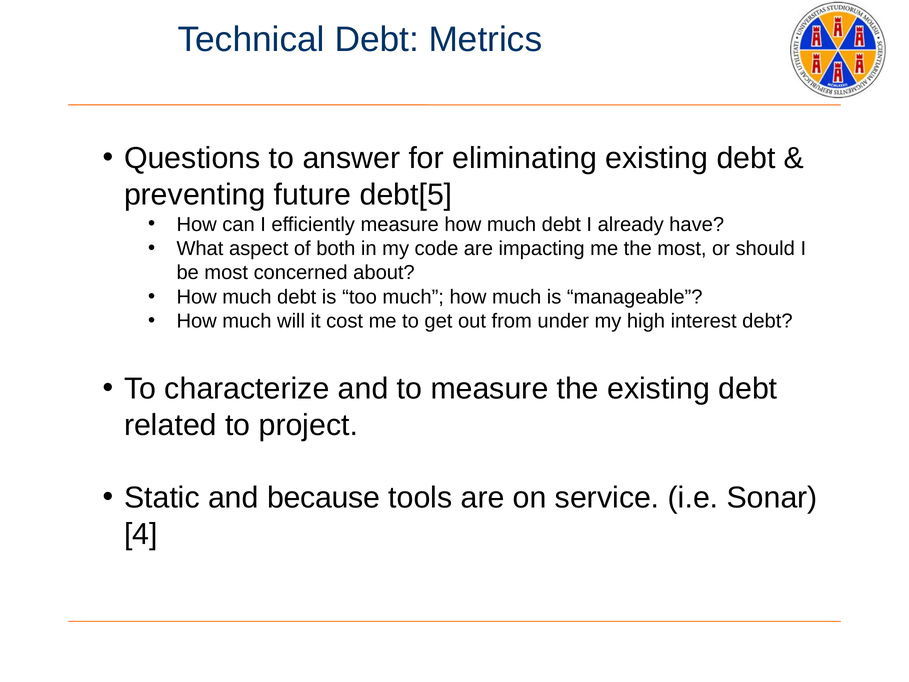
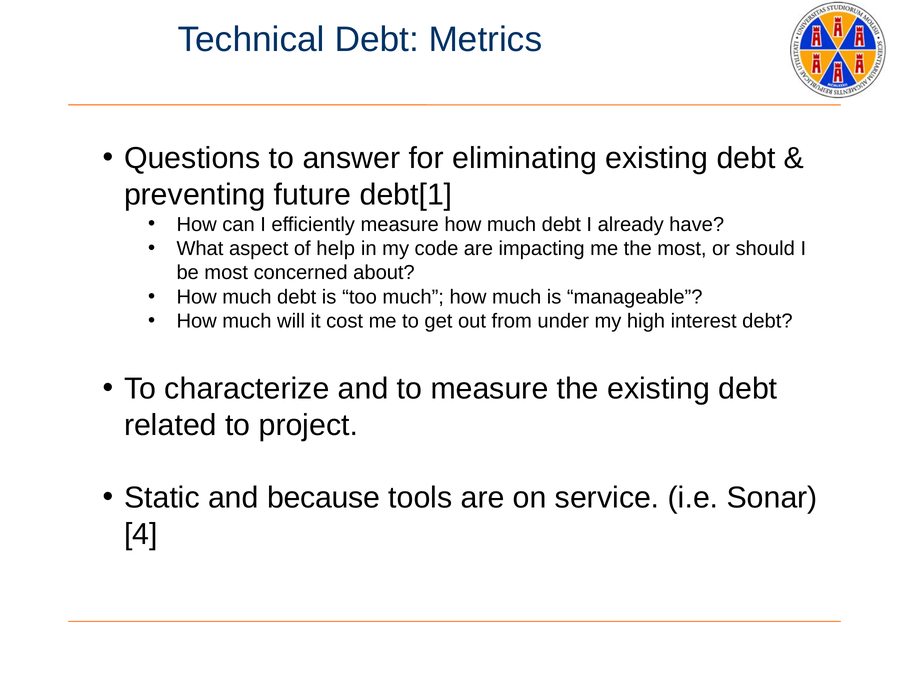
debt[5: debt[5 -> debt[1
both: both -> help
